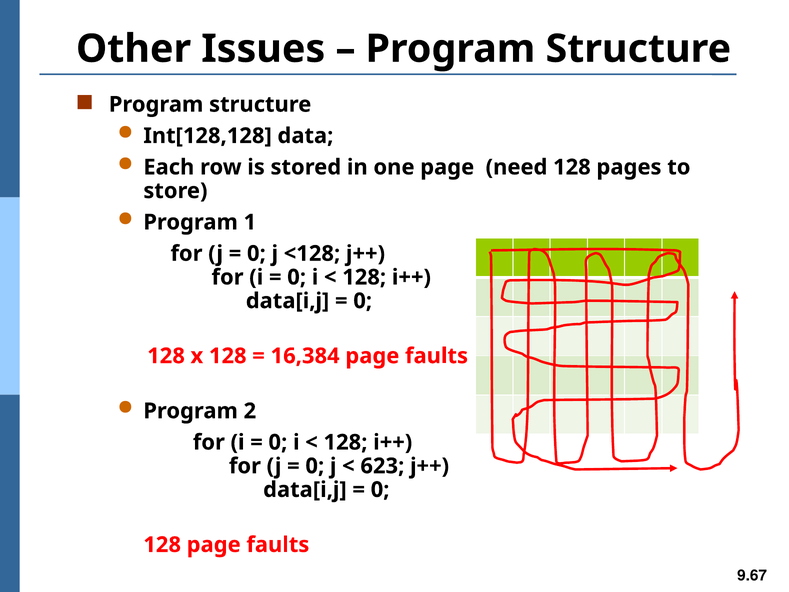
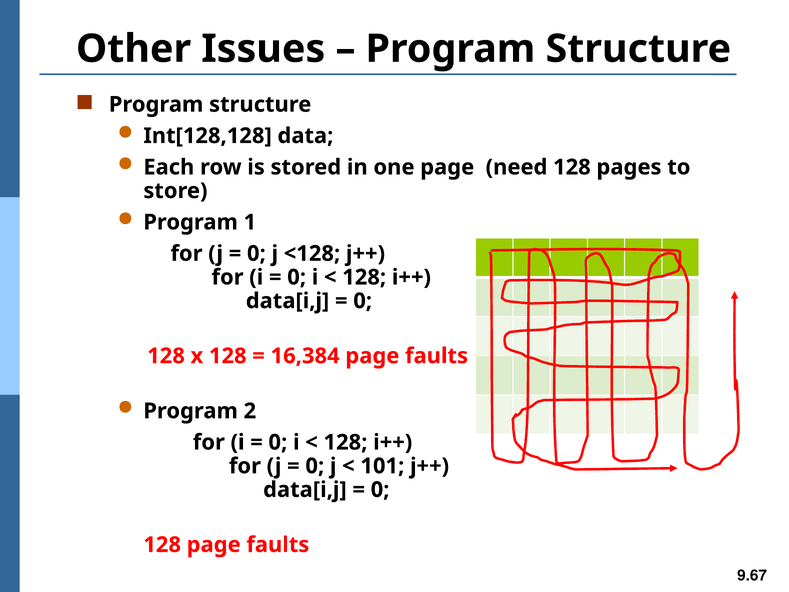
623: 623 -> 101
